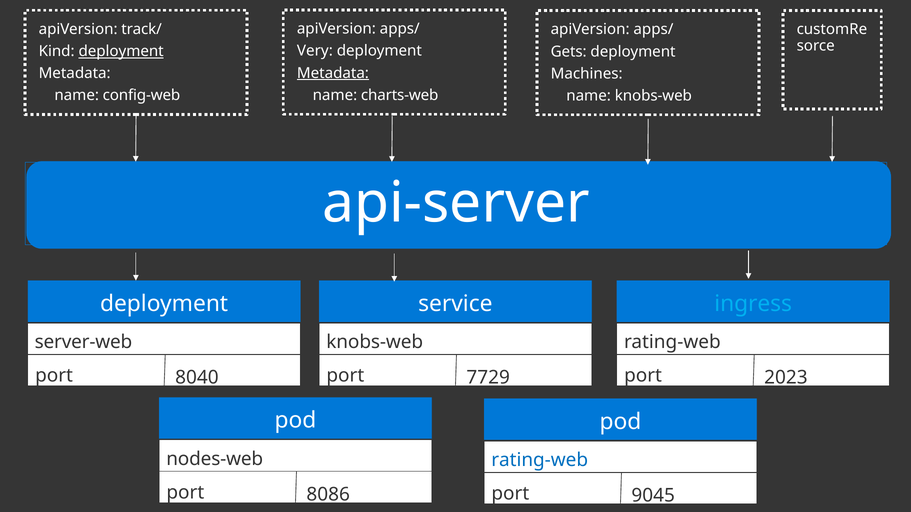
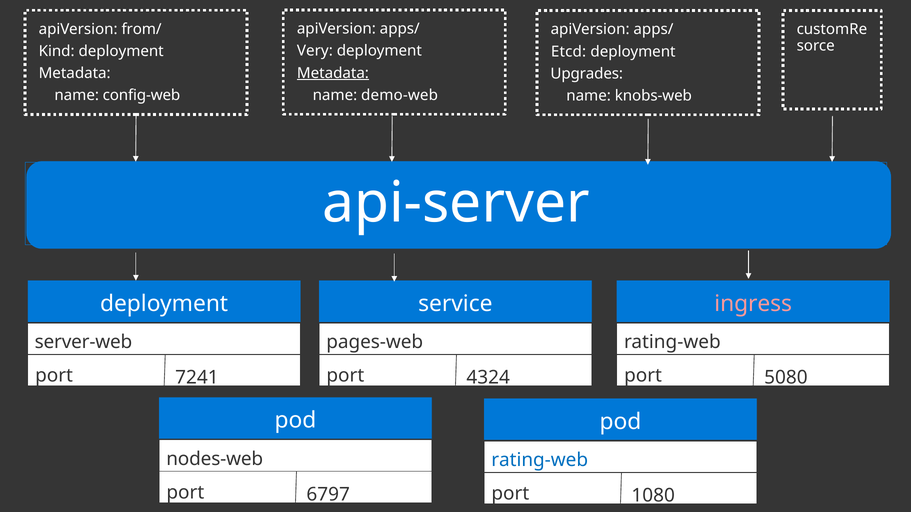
track/: track/ -> from/
deployment at (121, 51) underline: present -> none
Gets: Gets -> Etcd
Machines: Machines -> Upgrades
charts-web: charts-web -> demo-web
ingress colour: light blue -> pink
knobs-web at (375, 343): knobs-web -> pages-web
8040: 8040 -> 7241
7729: 7729 -> 4324
2023: 2023 -> 5080
8086: 8086 -> 6797
9045: 9045 -> 1080
